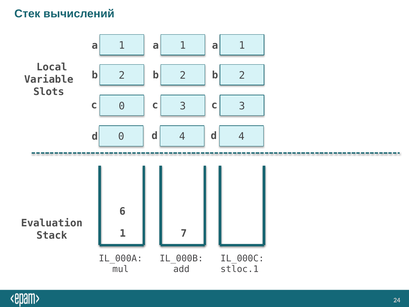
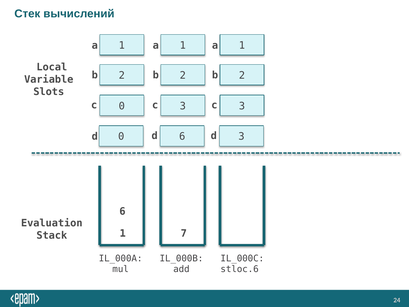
d 4: 4 -> 3
0 4: 4 -> 6
stloc.1: stloc.1 -> stloc.6
